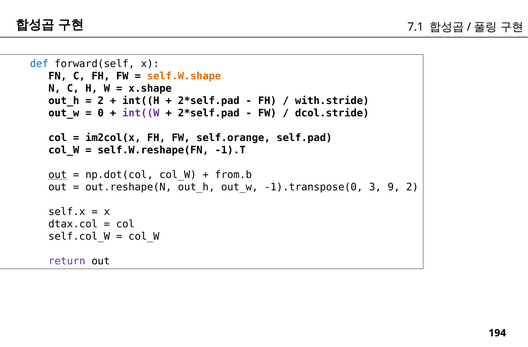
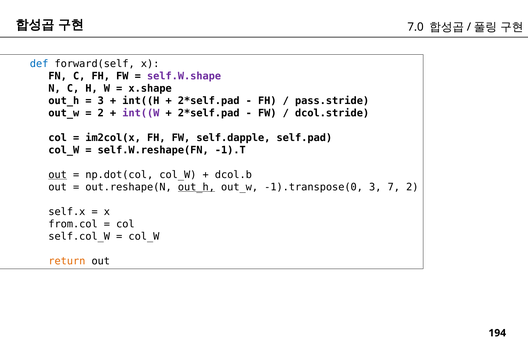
7.1: 7.1 -> 7.0
self.W.shape colour: orange -> purple
2 at (101, 101): 2 -> 3
with.stride: with.stride -> pass.stride
0 at (101, 113): 0 -> 2
self.orange: self.orange -> self.dapple
from.b: from.b -> dcol.b
out_h at (196, 187) underline: none -> present
9: 9 -> 7
dtax.col: dtax.col -> from.col
return colour: purple -> orange
